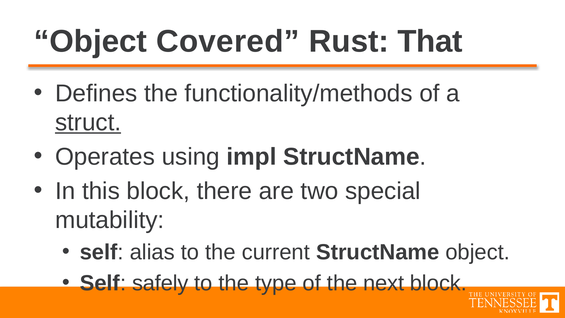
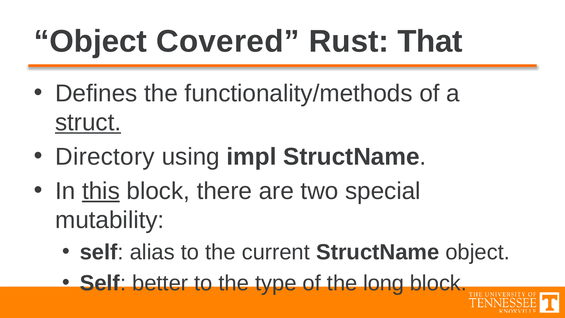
Operates: Operates -> Directory
this underline: none -> present
safely: safely -> better
next: next -> long
